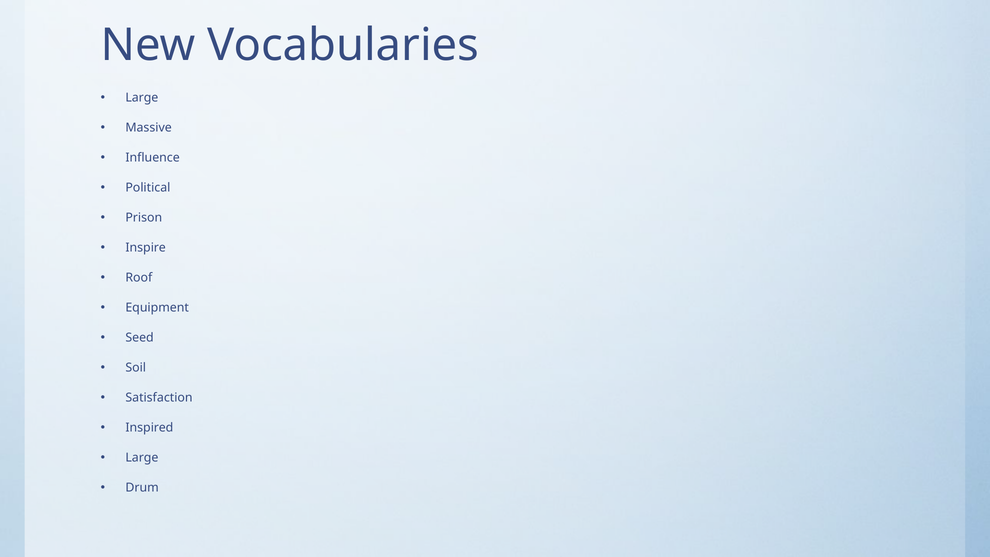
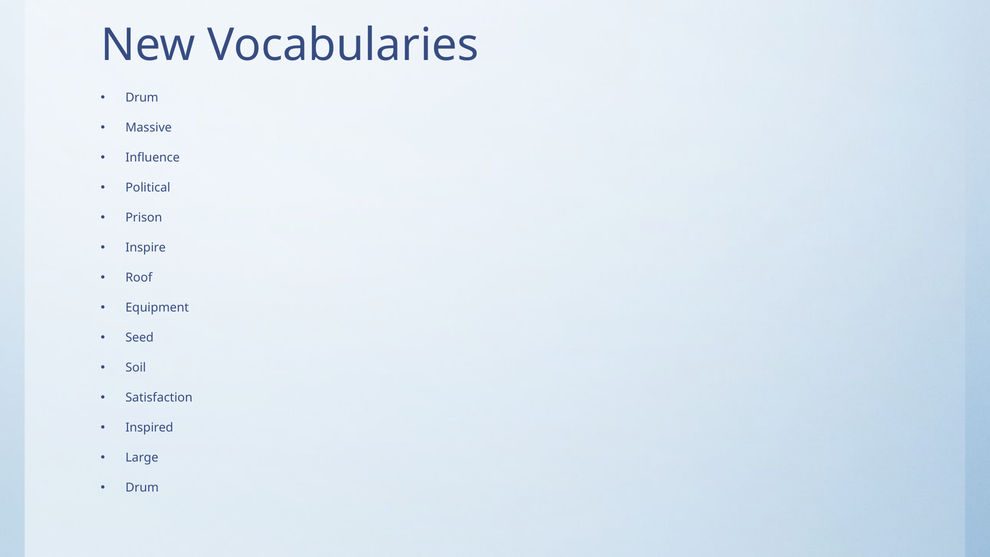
Large at (142, 98): Large -> Drum
